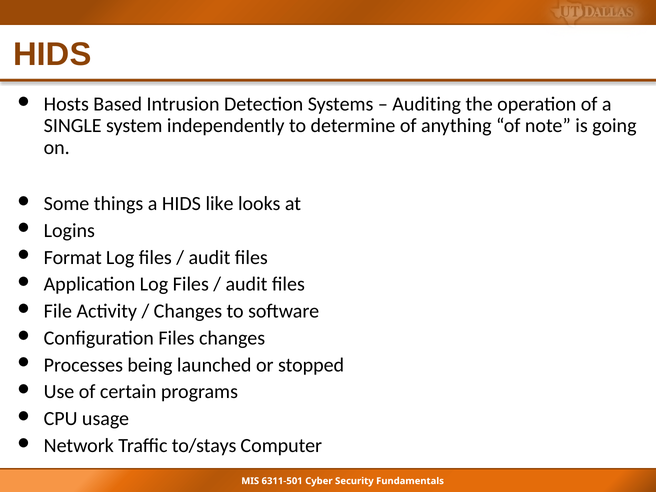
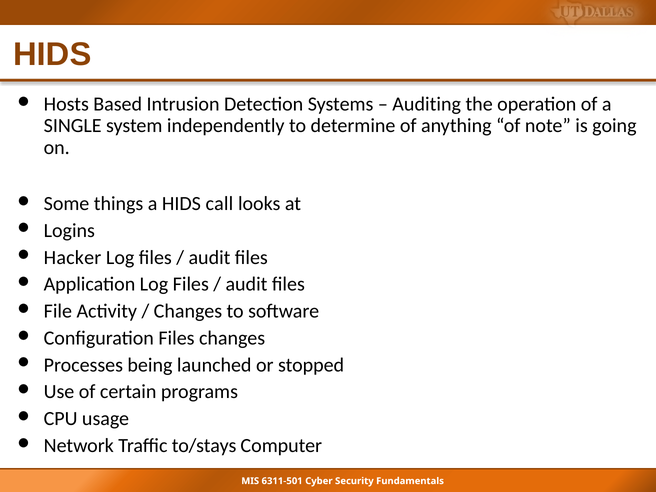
like: like -> call
Format: Format -> Hacker
